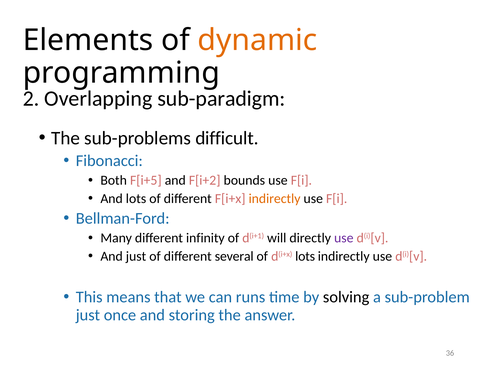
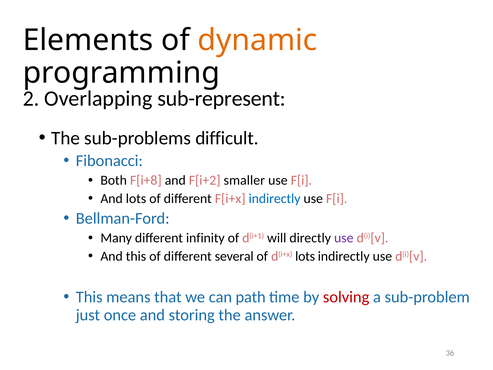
sub-paradigm: sub-paradigm -> sub-represent
F[i+5: F[i+5 -> F[i+8
bounds: bounds -> smaller
indirectly at (275, 199) colour: orange -> blue
And just: just -> this
runs: runs -> path
solving colour: black -> red
